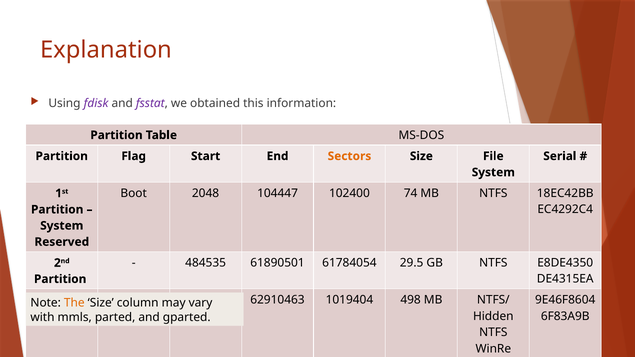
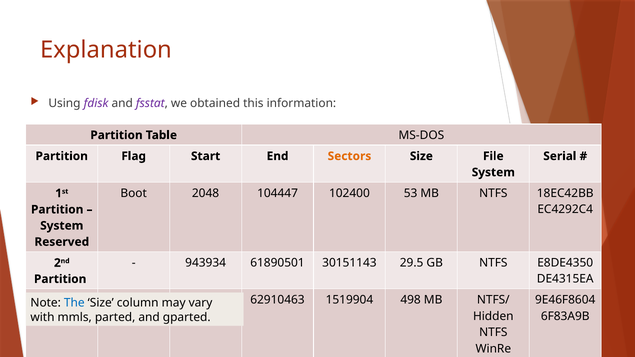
74: 74 -> 53
484535: 484535 -> 943934
61784054: 61784054 -> 30151143
1019404: 1019404 -> 1519904
The colour: orange -> blue
